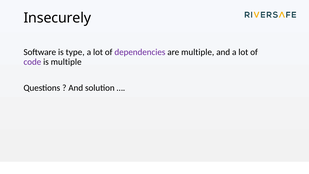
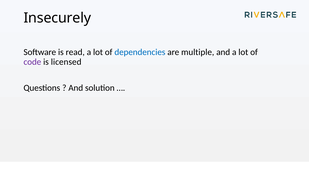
type: type -> read
dependencies colour: purple -> blue
is multiple: multiple -> licensed
